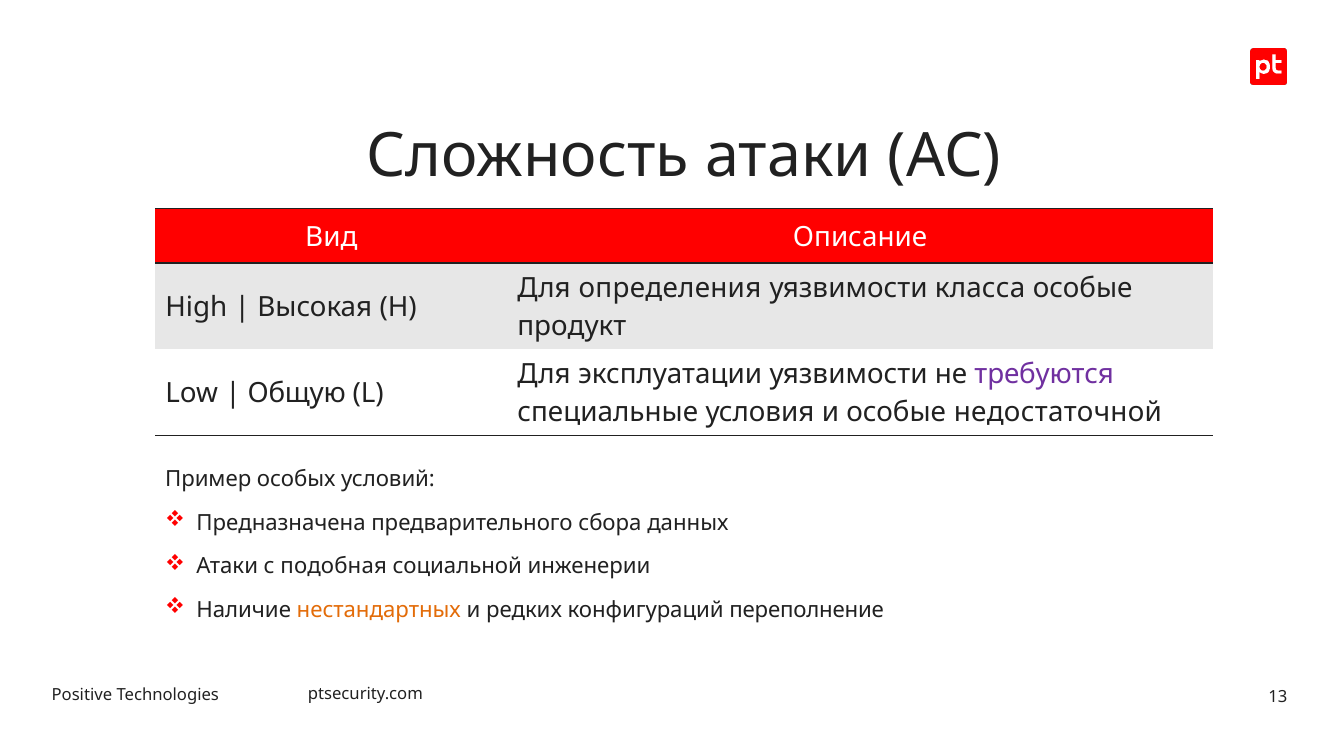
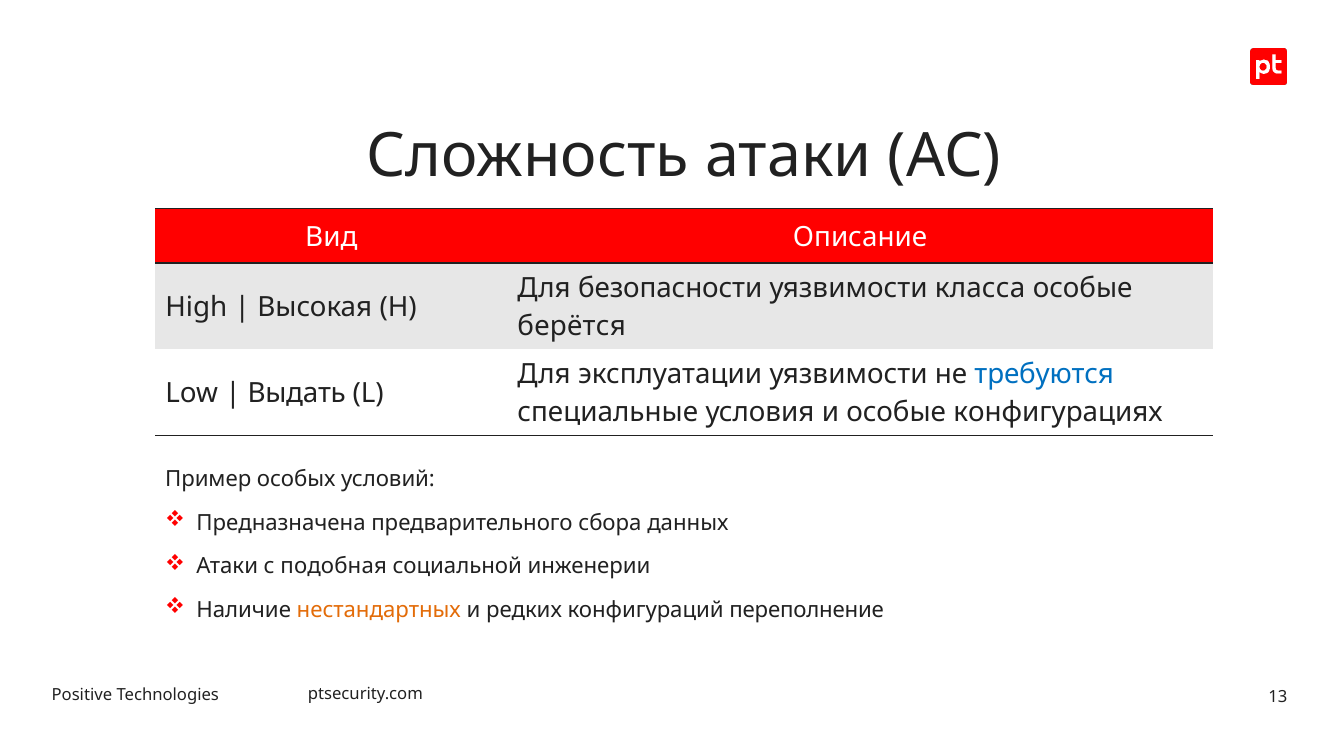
определения: определения -> безопасности
продукт: продукт -> берётся
требуются colour: purple -> blue
Общую: Общую -> Выдать
недостаточной: недостаточной -> конфигурациях
